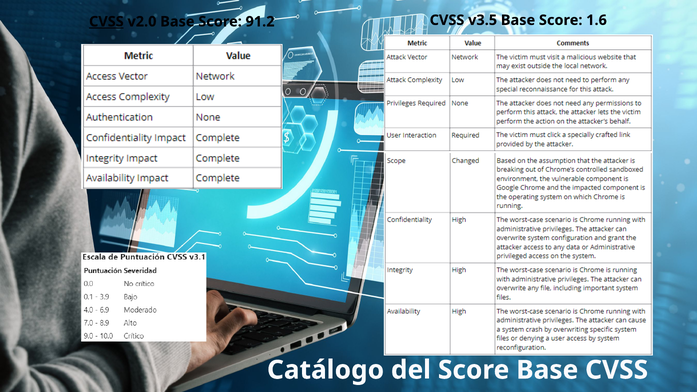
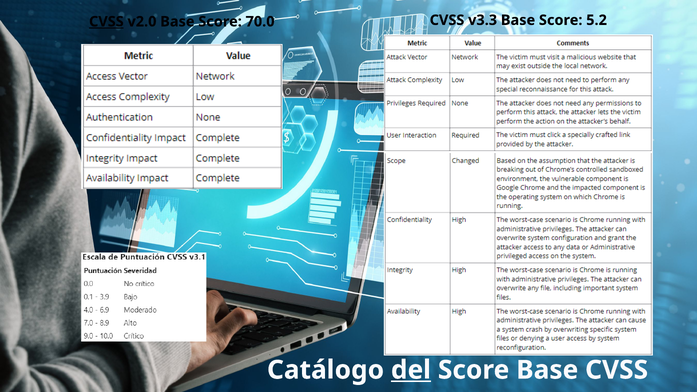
v3.5: v3.5 -> v3.3
1.6: 1.6 -> 5.2
91.2: 91.2 -> 70.0
del underline: none -> present
